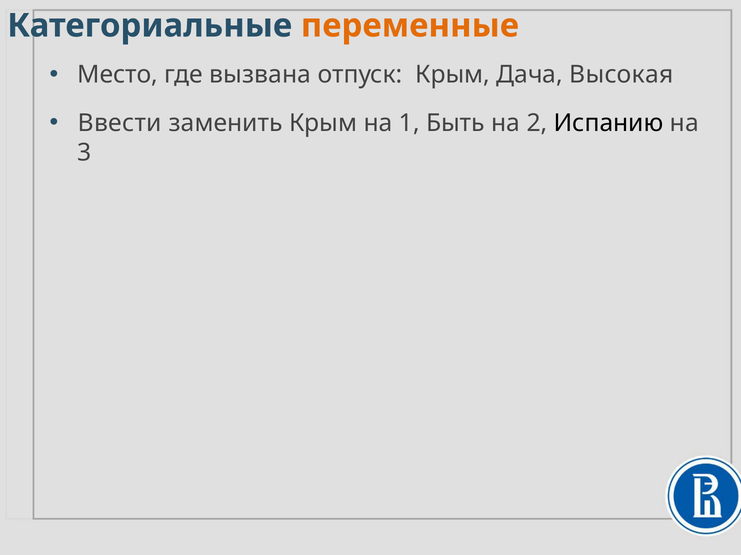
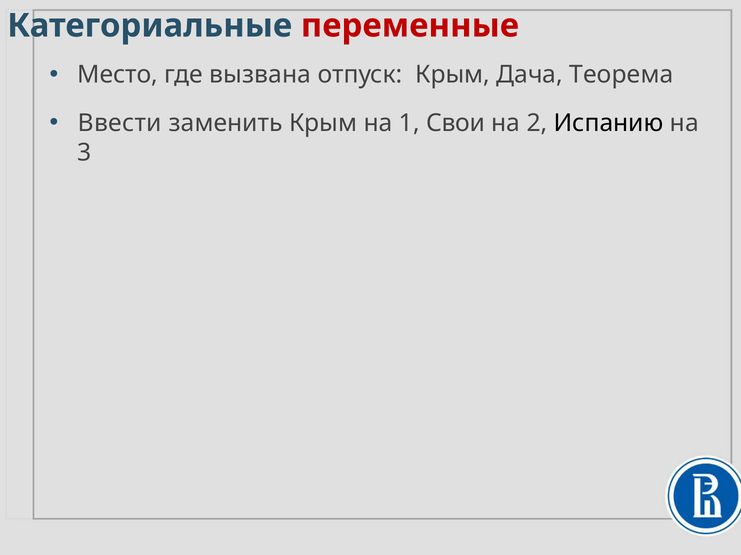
переменные colour: orange -> red
Высокая: Высокая -> Теорема
Быть: Быть -> Свои
